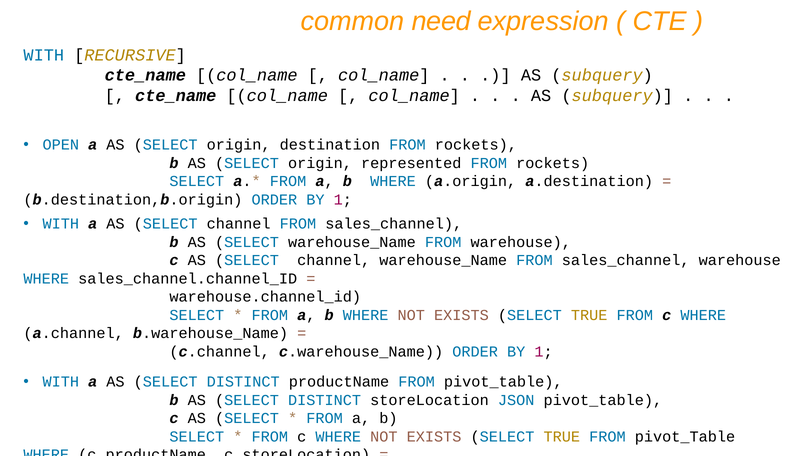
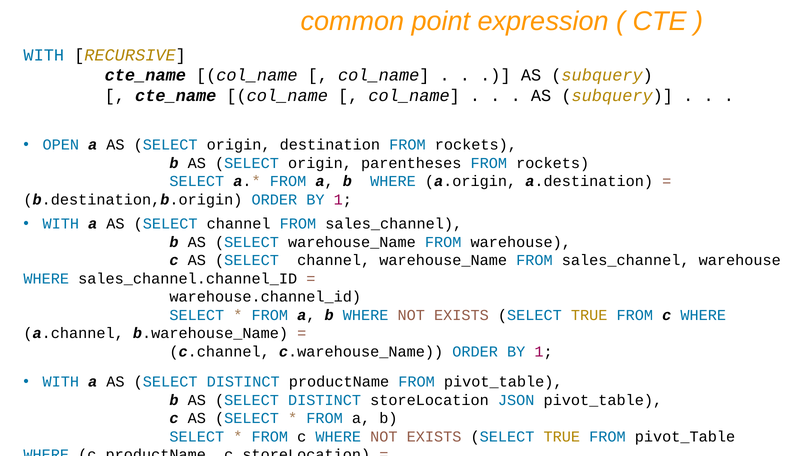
need: need -> point
represented: represented -> parentheses
